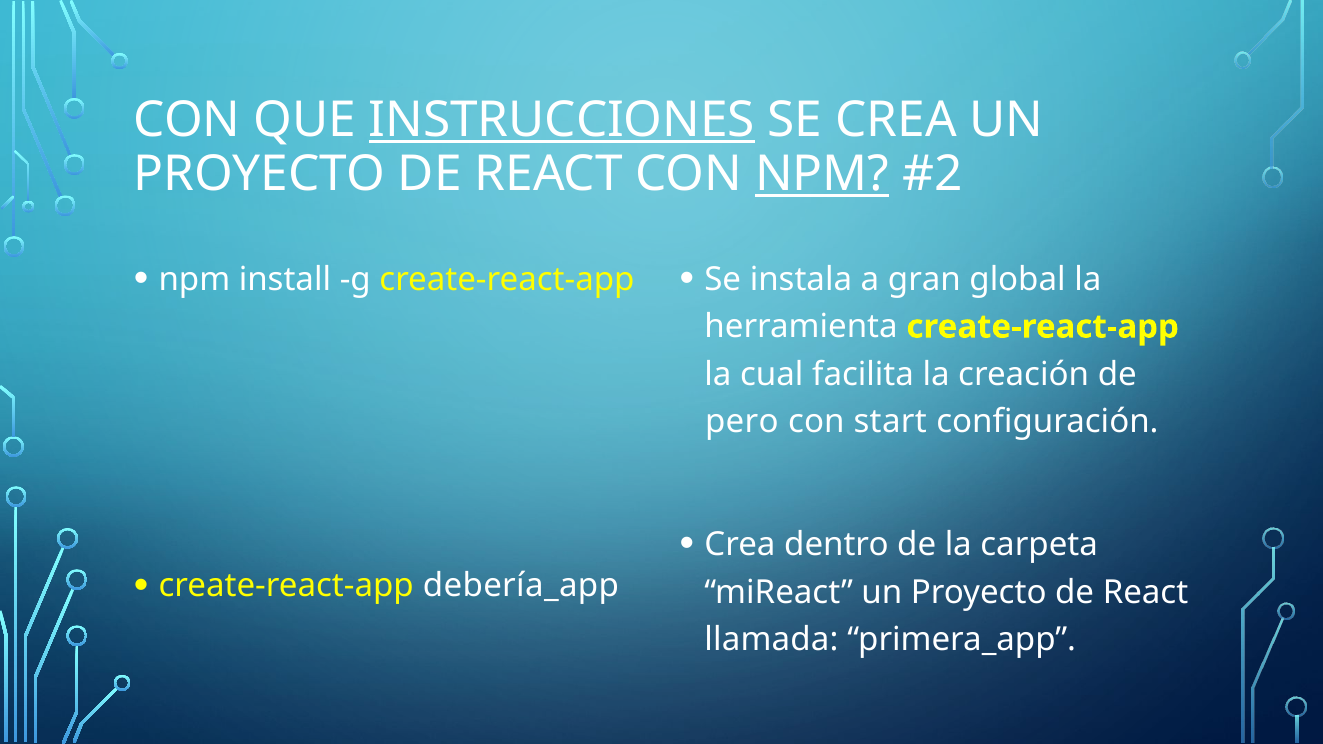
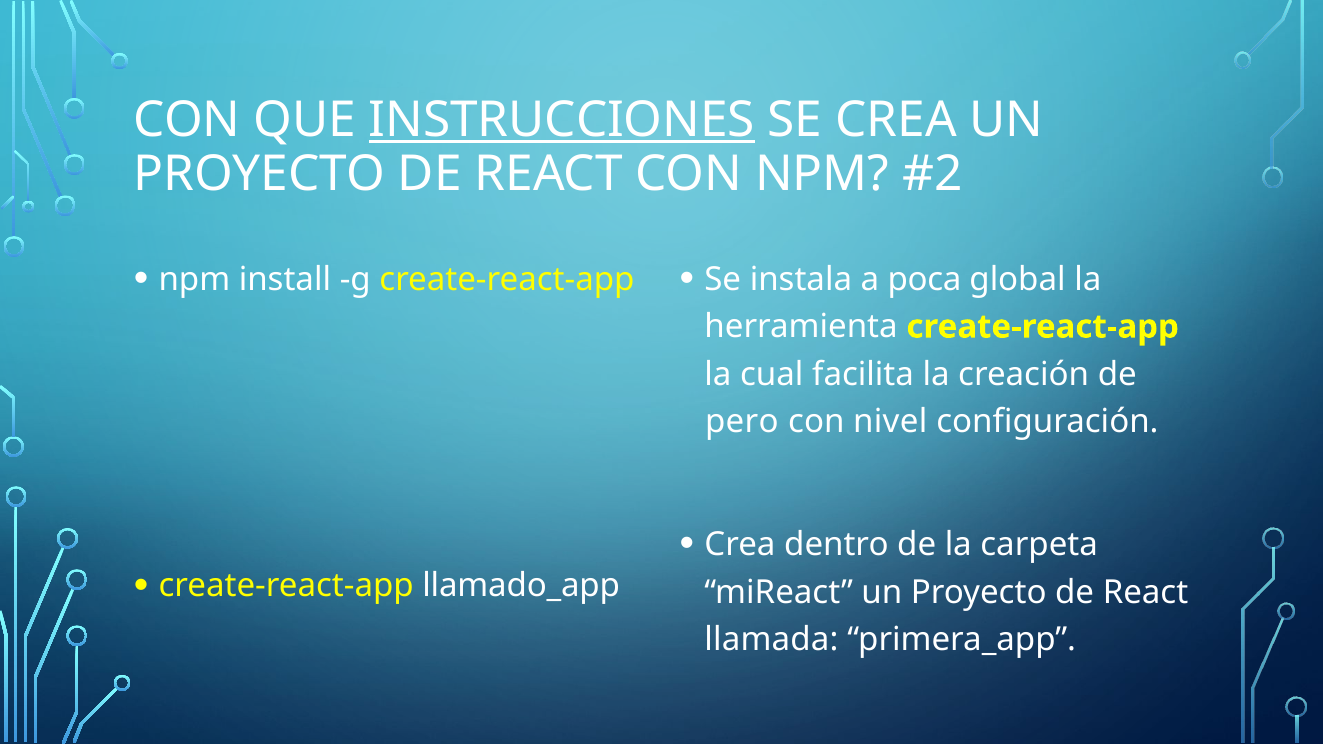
NPM at (822, 174) underline: present -> none
gran: gran -> poca
start: start -> nivel
debería_app: debería_app -> llamado_app
